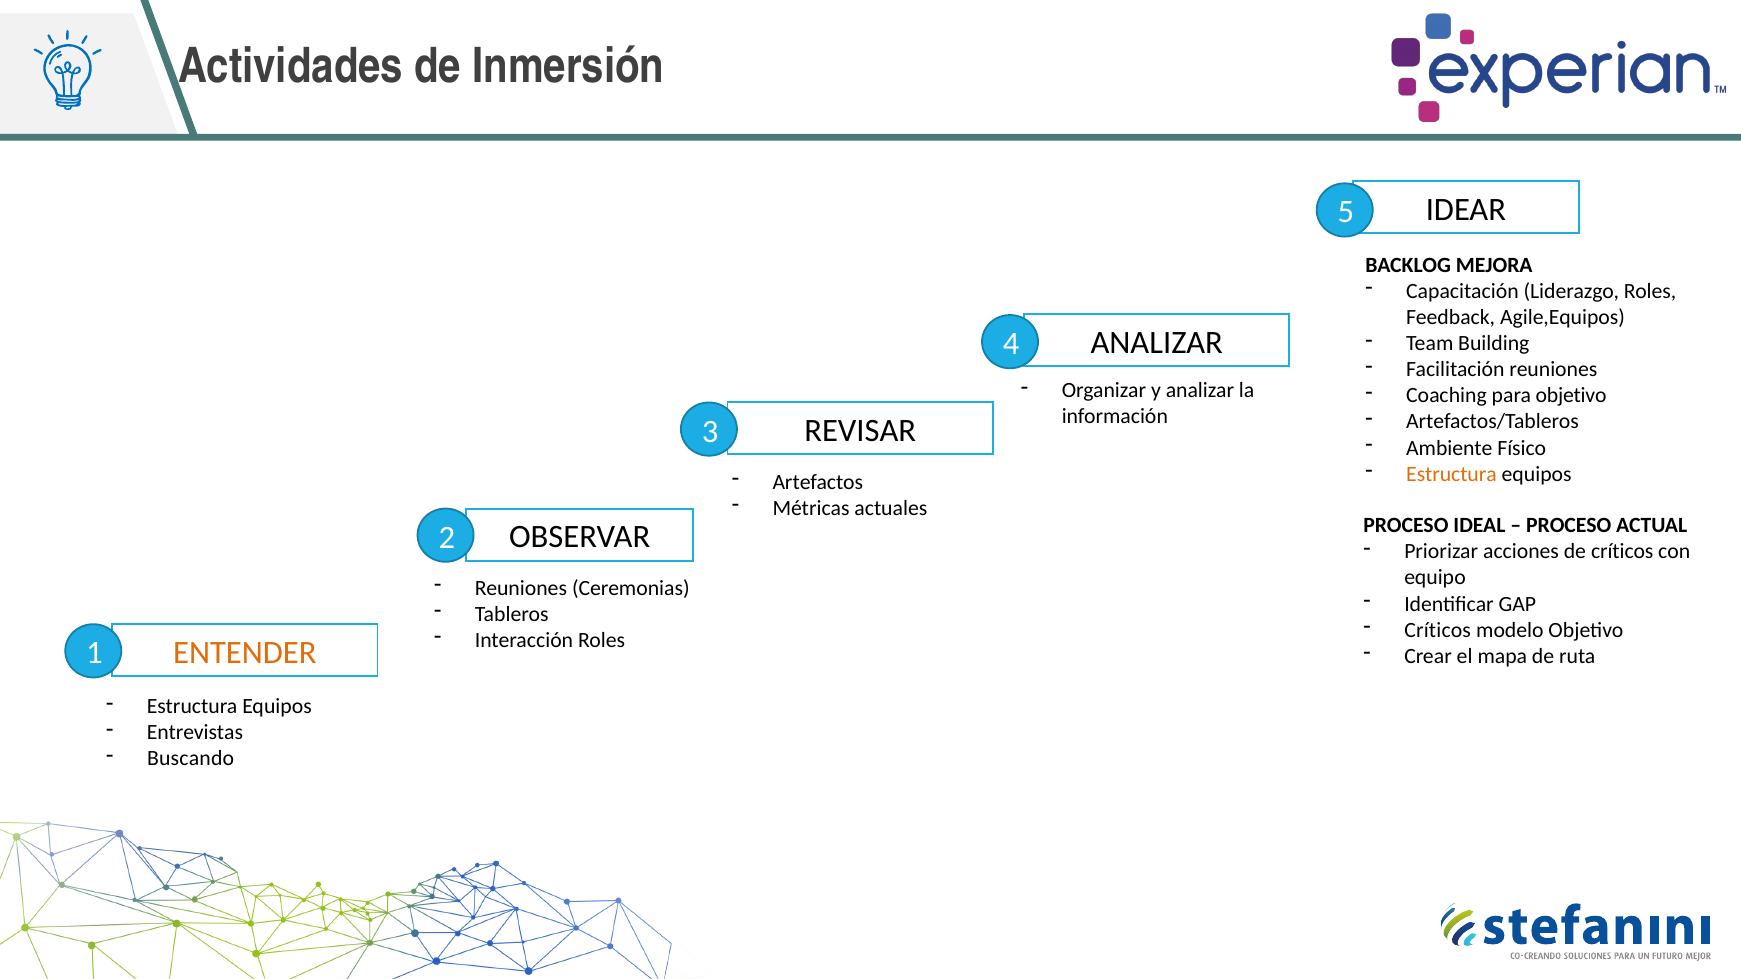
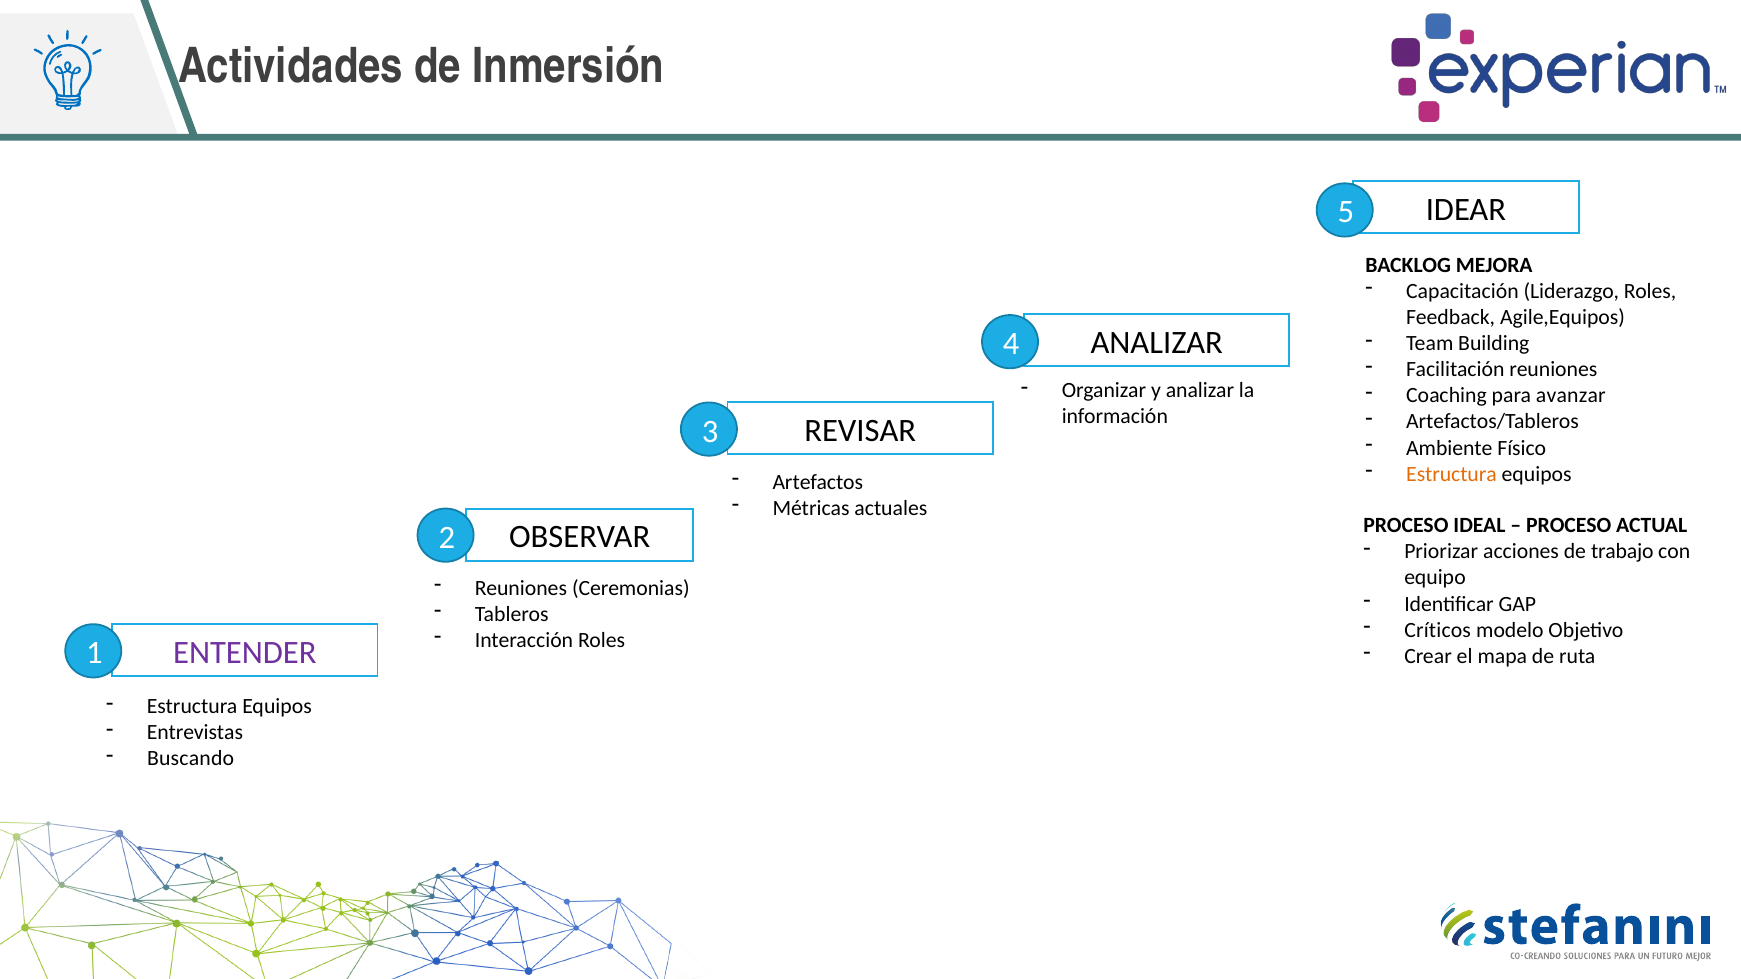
para objetivo: objetivo -> avanzar
de críticos: críticos -> trabajo
ENTENDER colour: orange -> purple
